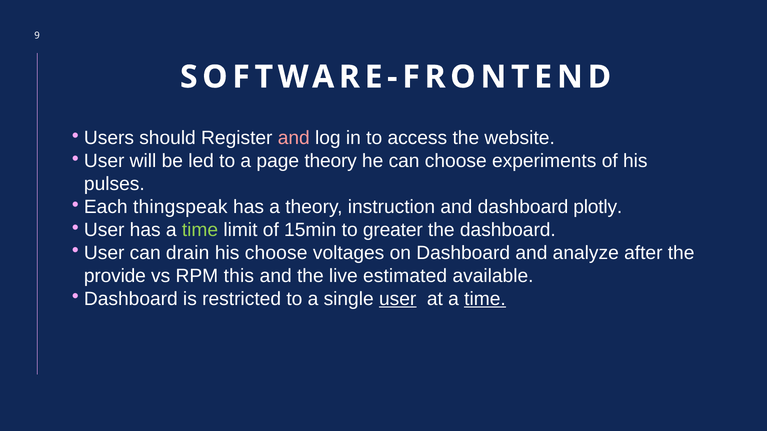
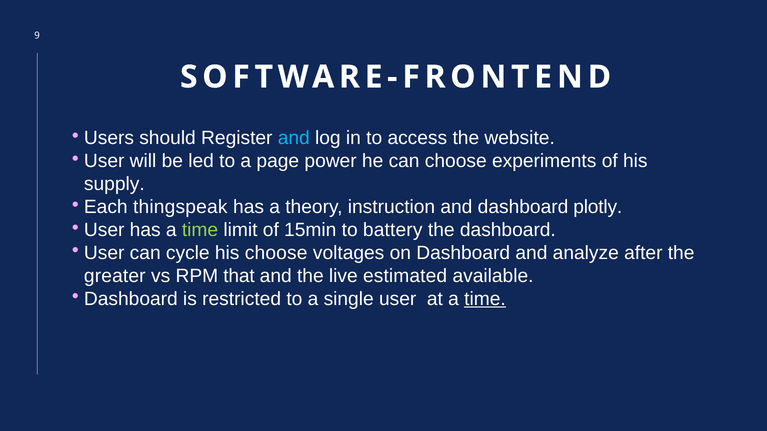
and at (294, 138) colour: pink -> light blue
page theory: theory -> power
pulses: pulses -> supply
greater: greater -> battery
drain: drain -> cycle
provide: provide -> greater
this: this -> that
user at (398, 299) underline: present -> none
